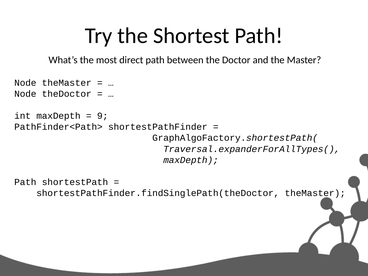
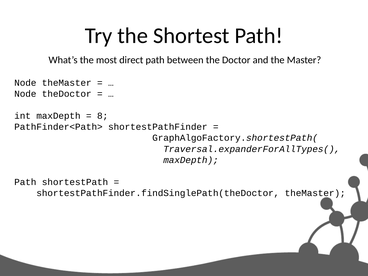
9: 9 -> 8
